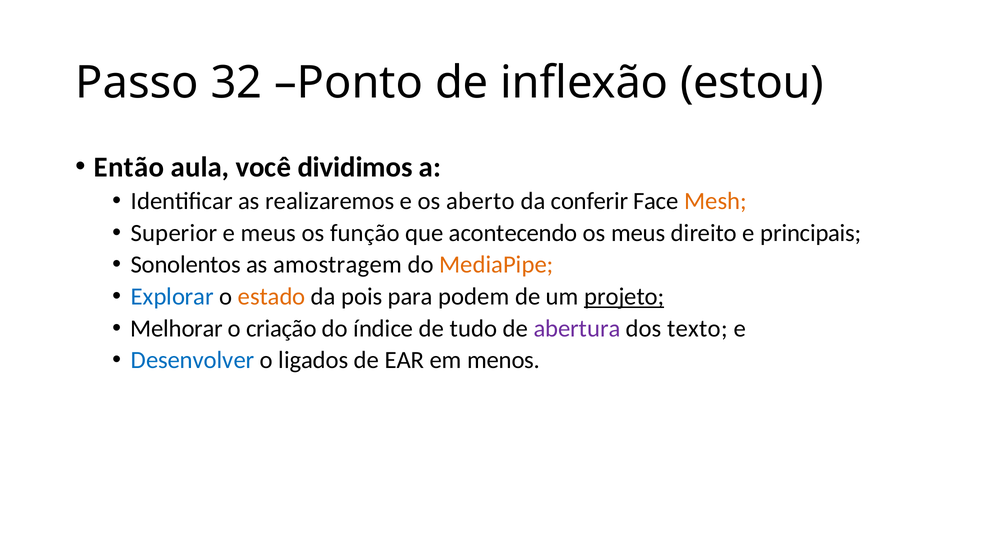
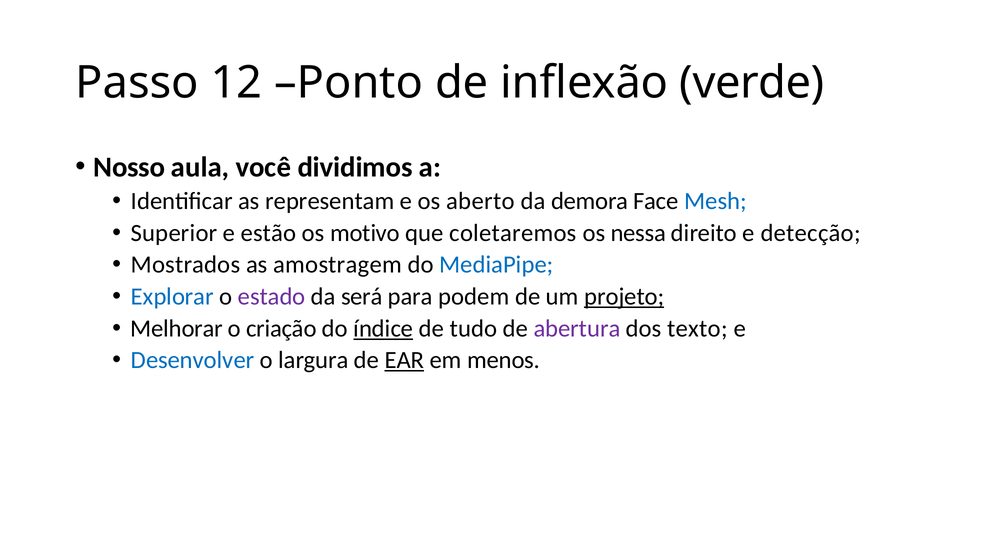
32: 32 -> 12
estou: estou -> verde
Então: Então -> Nosso
realizaremos: realizaremos -> representam
conferir: conferir -> demora
Mesh colour: orange -> blue
e meus: meus -> estão
função: função -> motivo
acontecendo: acontecendo -> coletaremos
os meus: meus -> nessa
principais: principais -> detecção
Sonolentos: Sonolentos -> Mostrados
MediaPipe colour: orange -> blue
estado colour: orange -> purple
pois: pois -> será
índice underline: none -> present
ligados: ligados -> largura
EAR underline: none -> present
